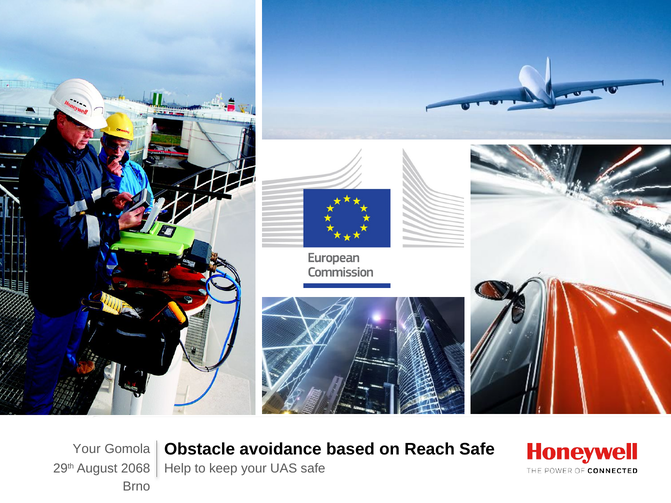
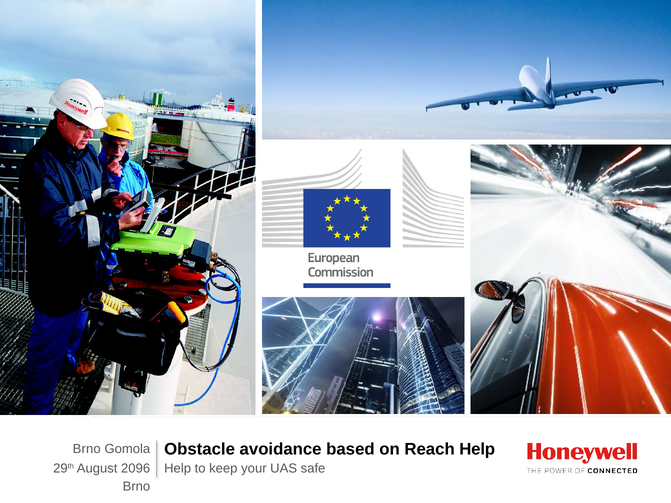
Your at (87, 449): Your -> Brno
Reach Safe: Safe -> Help
2068: 2068 -> 2096
